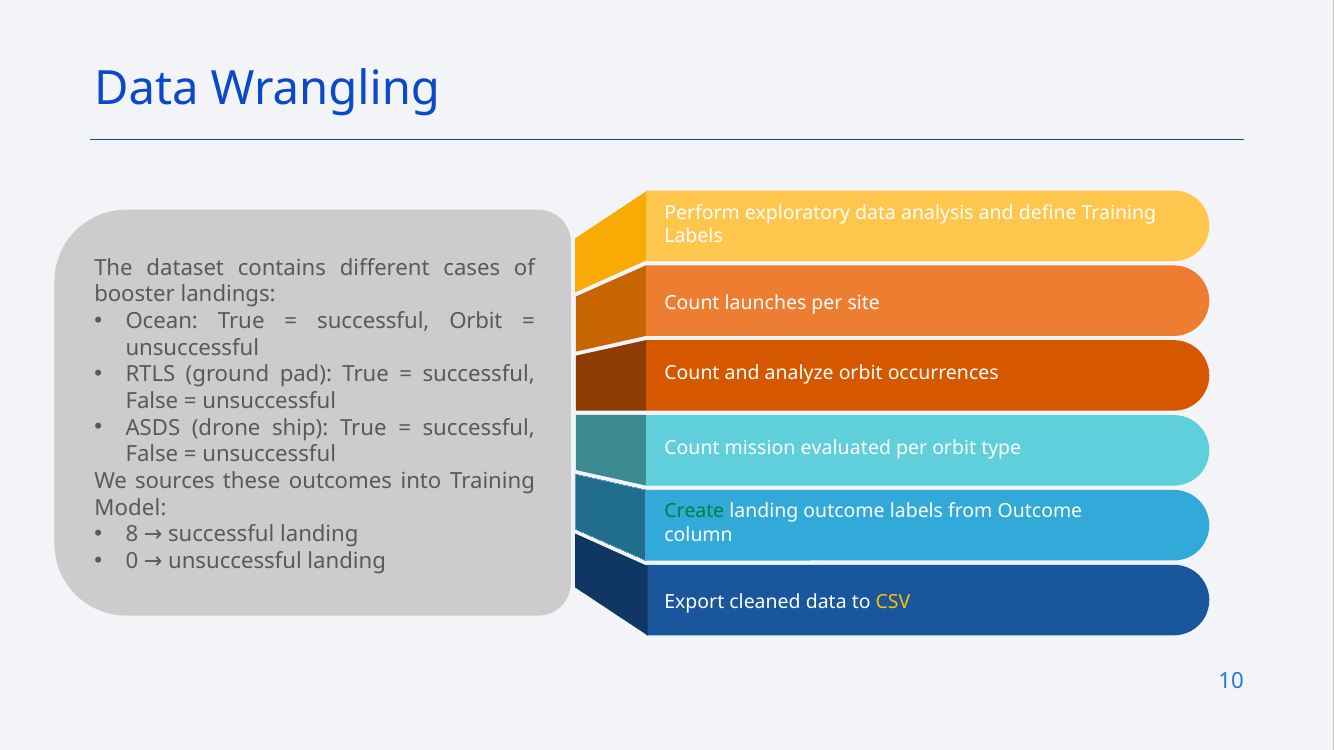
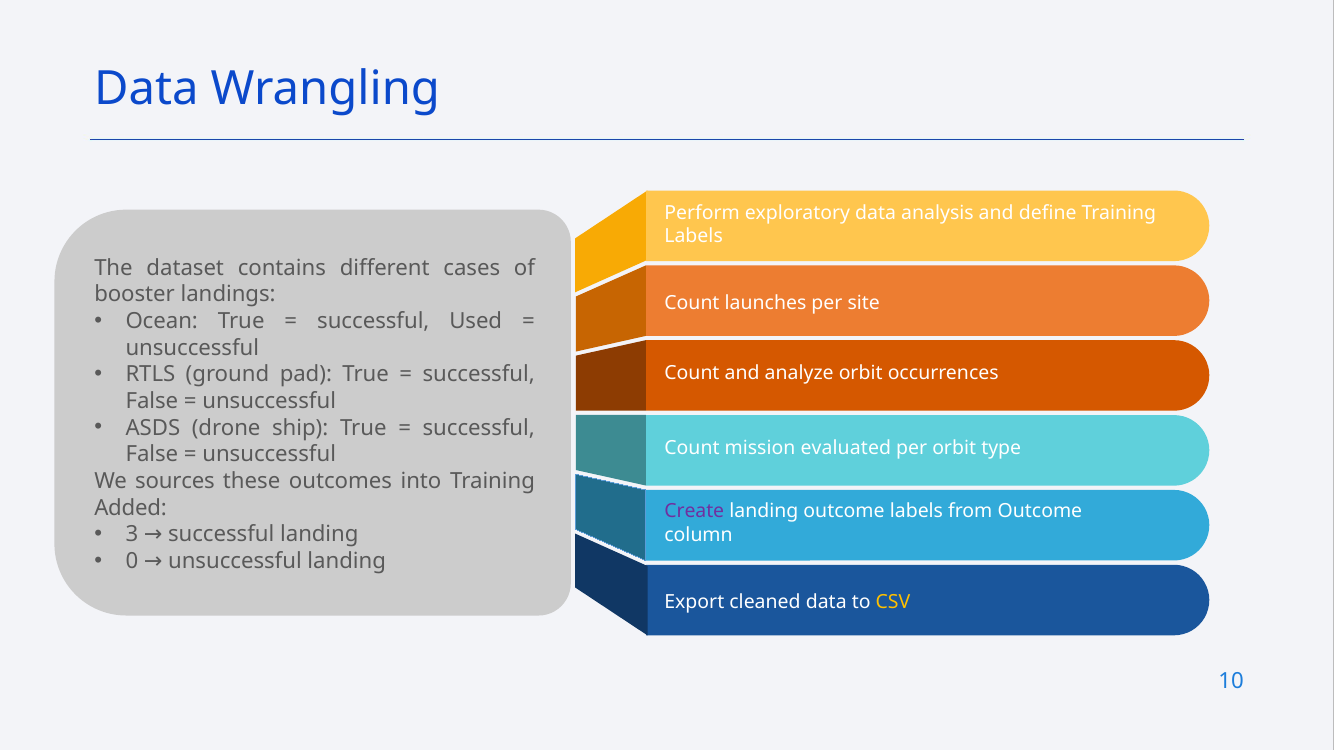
successful Orbit: Orbit -> Used
Model: Model -> Added
Create colour: green -> purple
8: 8 -> 3
